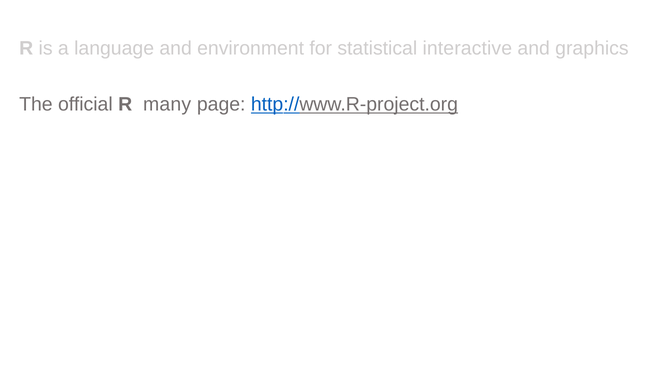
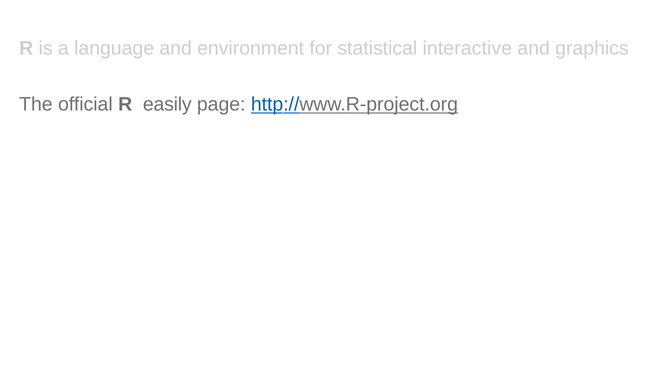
many: many -> easily
